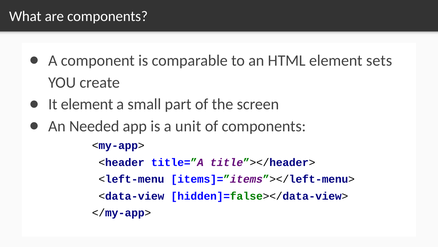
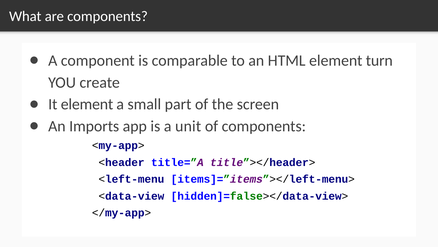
sets: sets -> turn
Needed: Needed -> Imports
